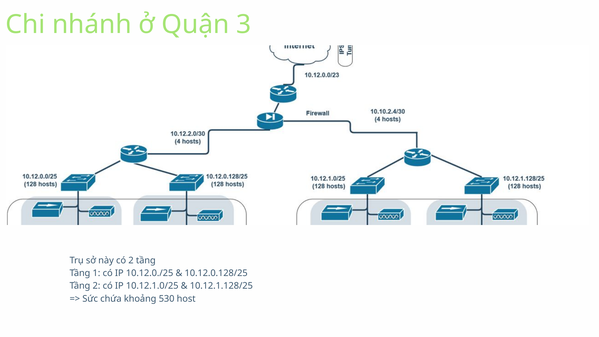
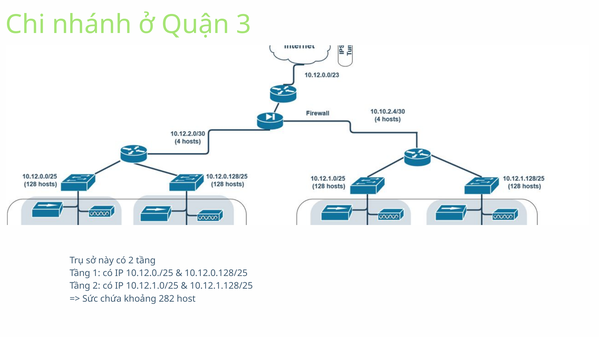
530: 530 -> 282
